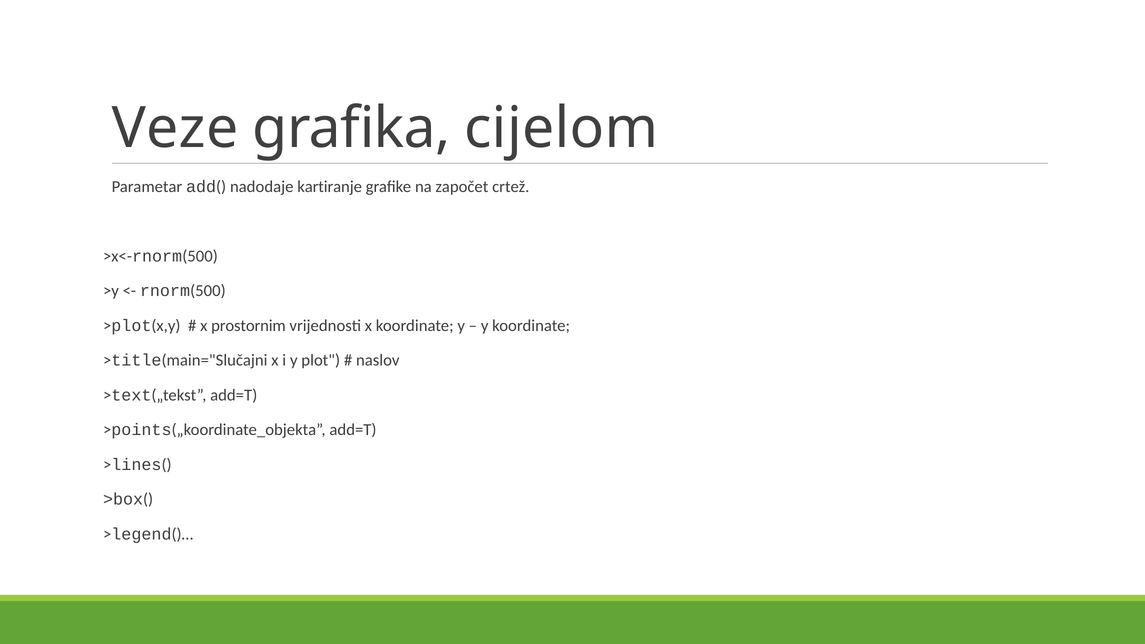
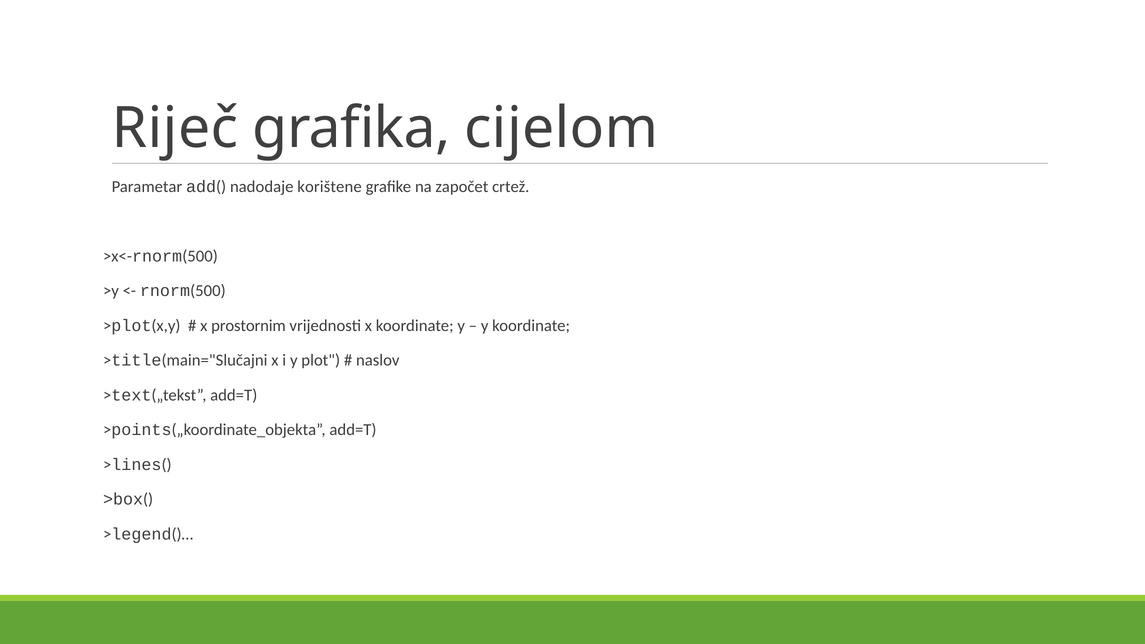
Veze: Veze -> Riječ
kartiranje: kartiranje -> korištene
